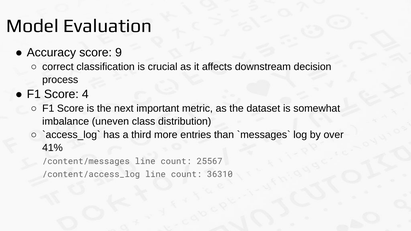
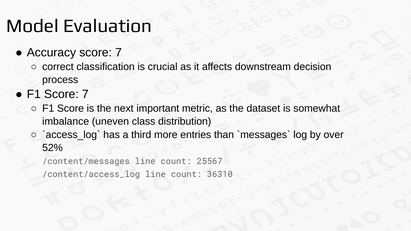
Accuracy score 9: 9 -> 7
F1 Score 4: 4 -> 7
41%: 41% -> 52%
